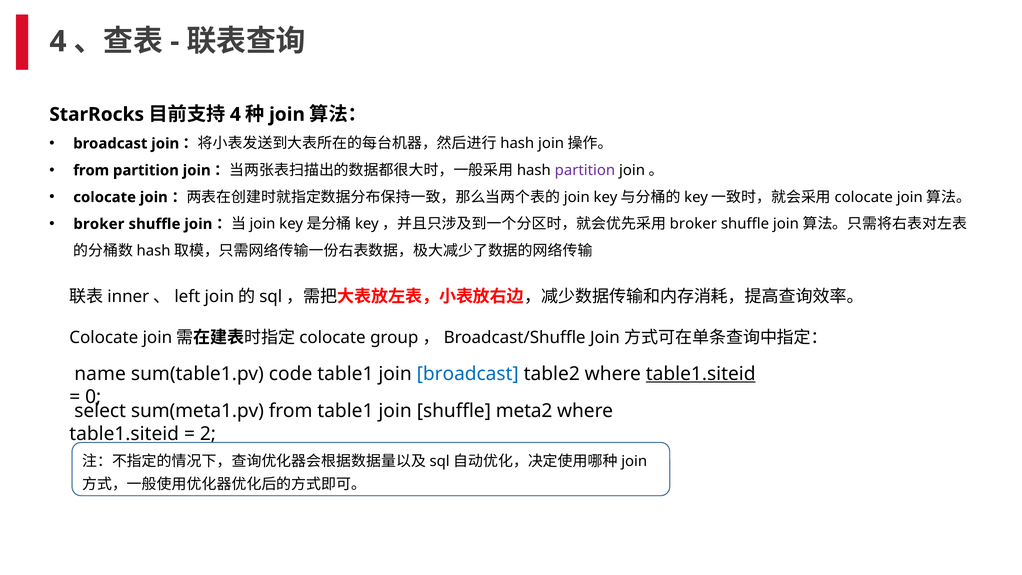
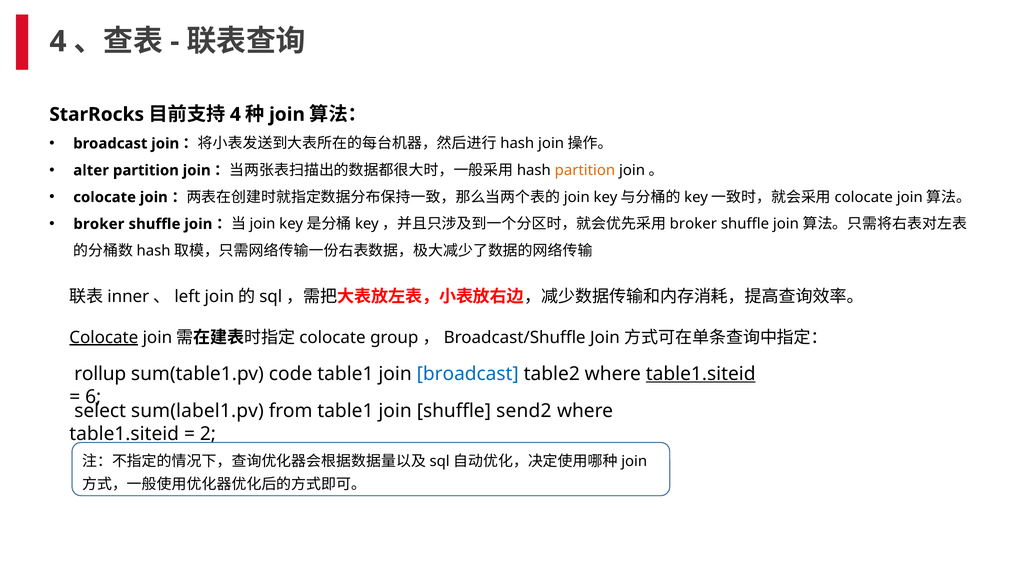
from at (91, 170): from -> alter
partition at (585, 170) colour: purple -> orange
Colocate at (104, 337) underline: none -> present
name: name -> rollup
0: 0 -> 6
sum(meta1.pv: sum(meta1.pv -> sum(label1.pv
meta2: meta2 -> send2
